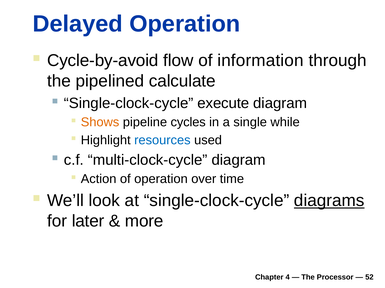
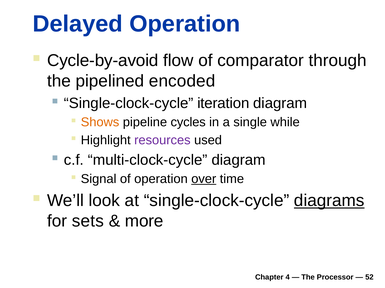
information: information -> comparator
calculate: calculate -> encoded
execute: execute -> iteration
resources colour: blue -> purple
Action: Action -> Signal
over underline: none -> present
later: later -> sets
